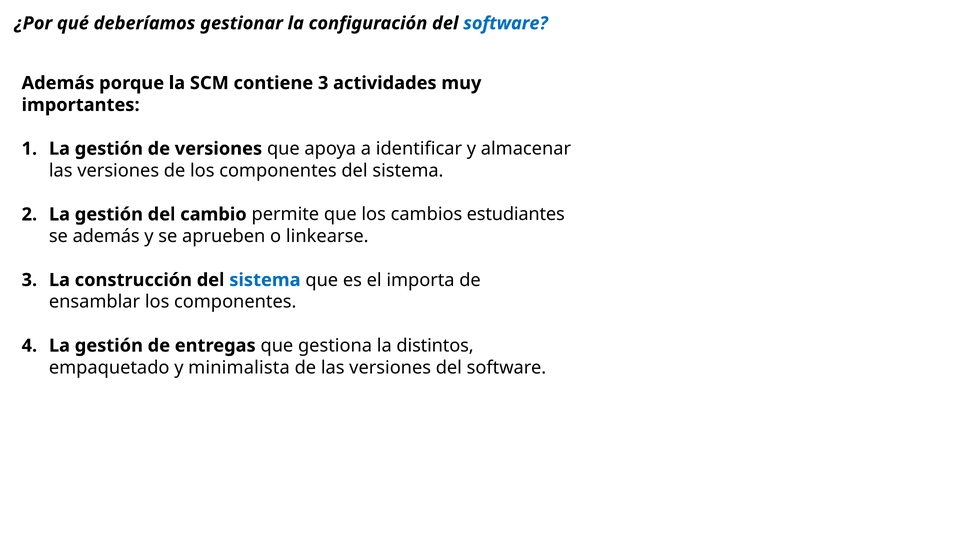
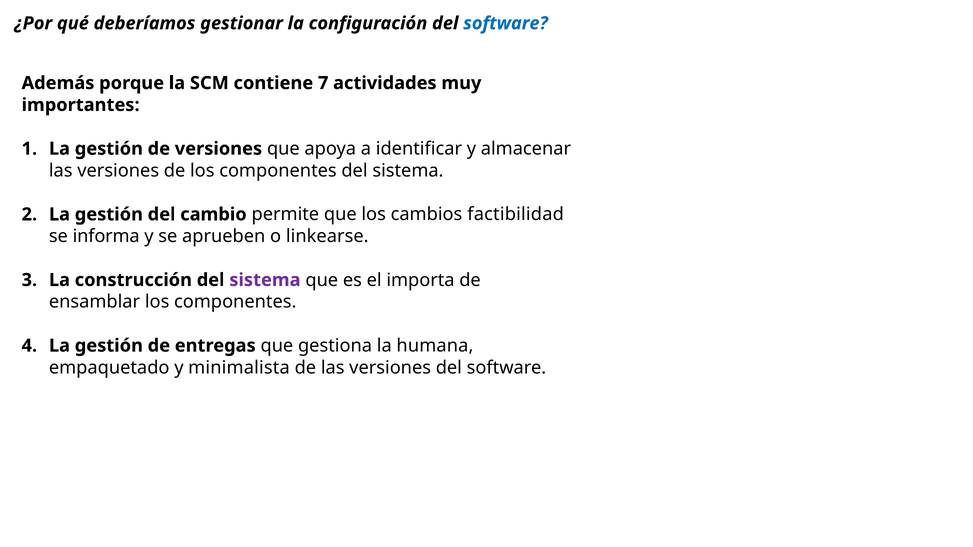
contiene 3: 3 -> 7
estudiantes: estudiantes -> factibilidad
se además: además -> informa
sistema at (265, 280) colour: blue -> purple
distintos: distintos -> humana
